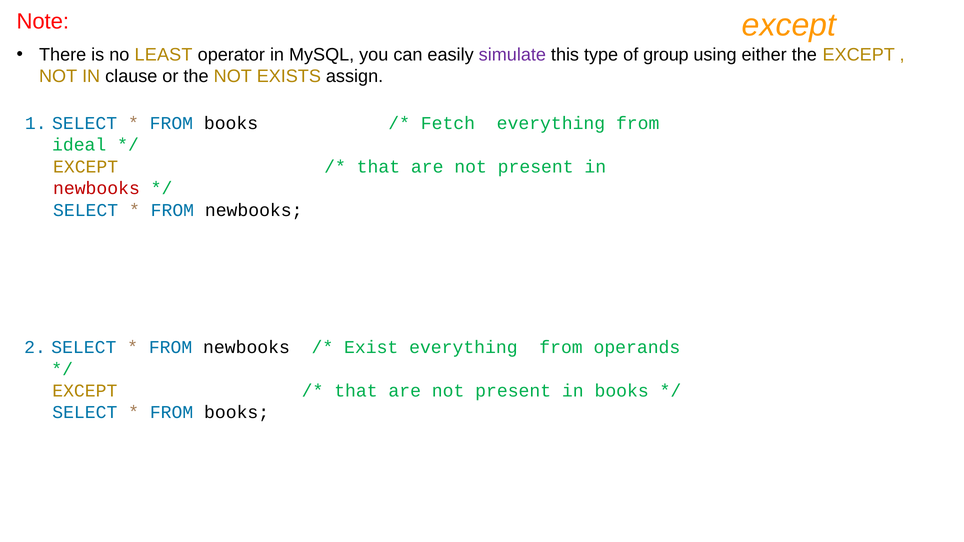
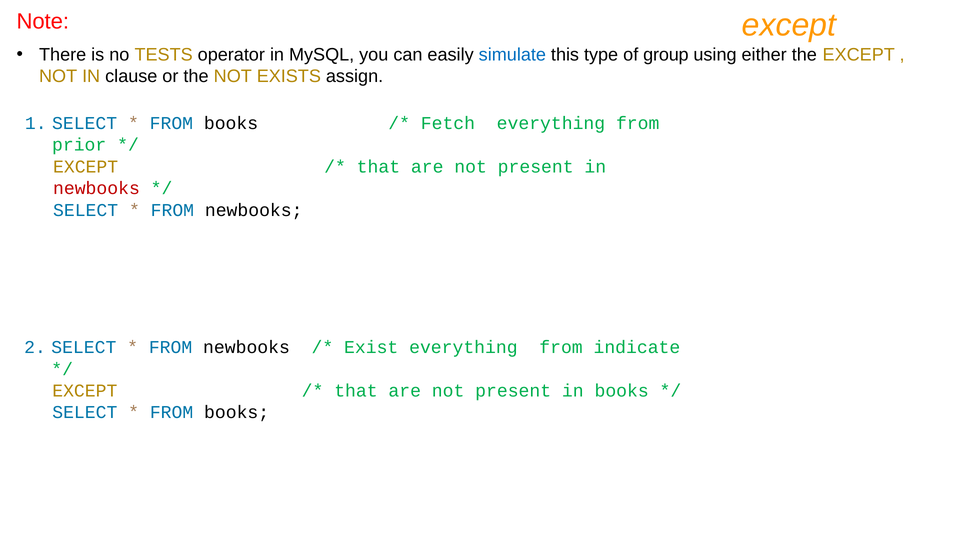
LEAST: LEAST -> TESTS
simulate colour: purple -> blue
ideal: ideal -> prior
operands: operands -> indicate
